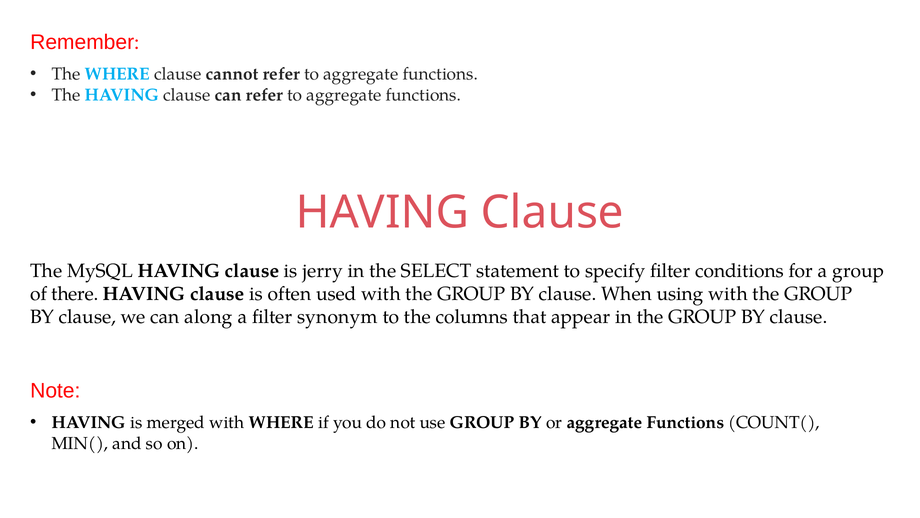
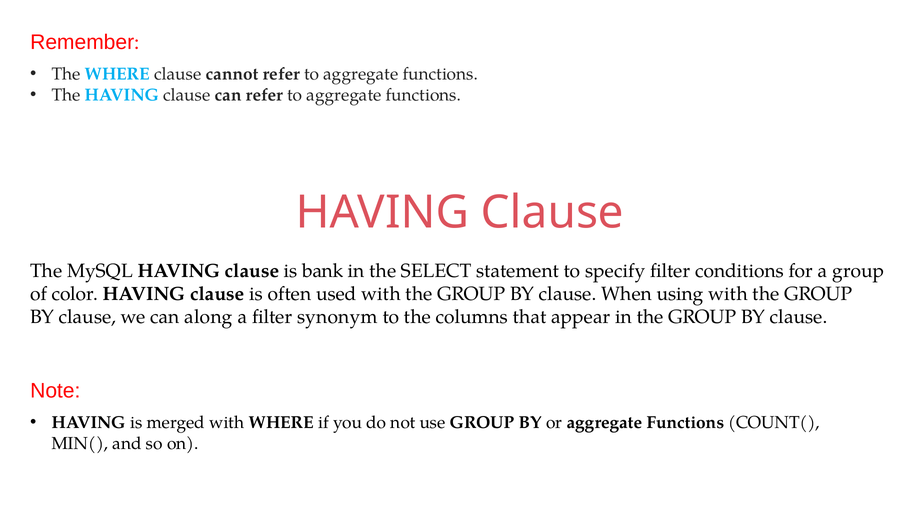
jerry: jerry -> bank
there: there -> color
